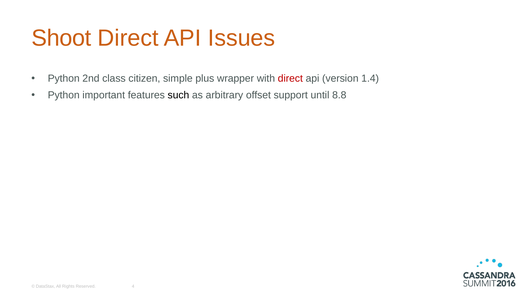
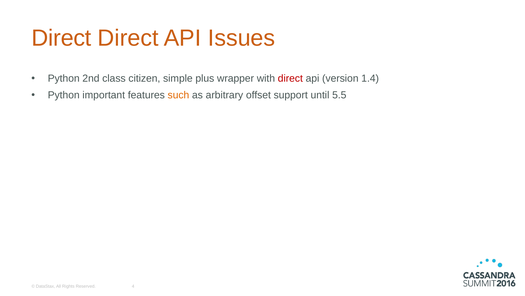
Shoot at (61, 38): Shoot -> Direct
such colour: black -> orange
8.8: 8.8 -> 5.5
